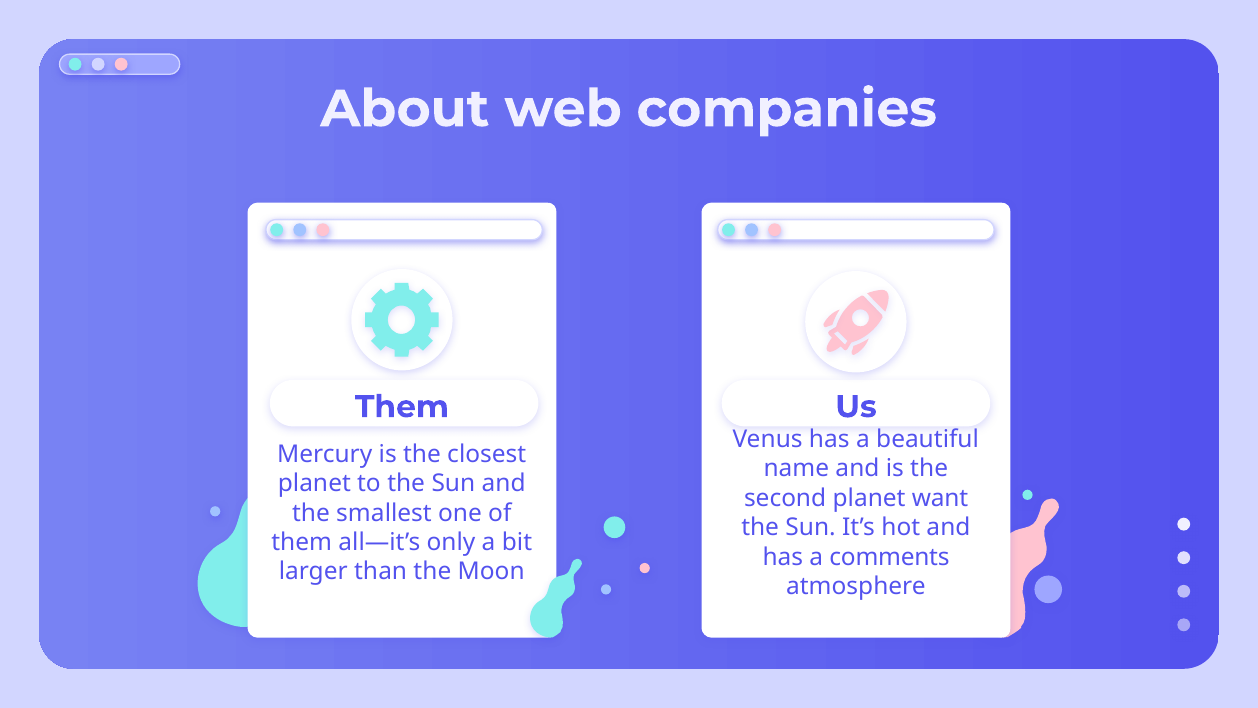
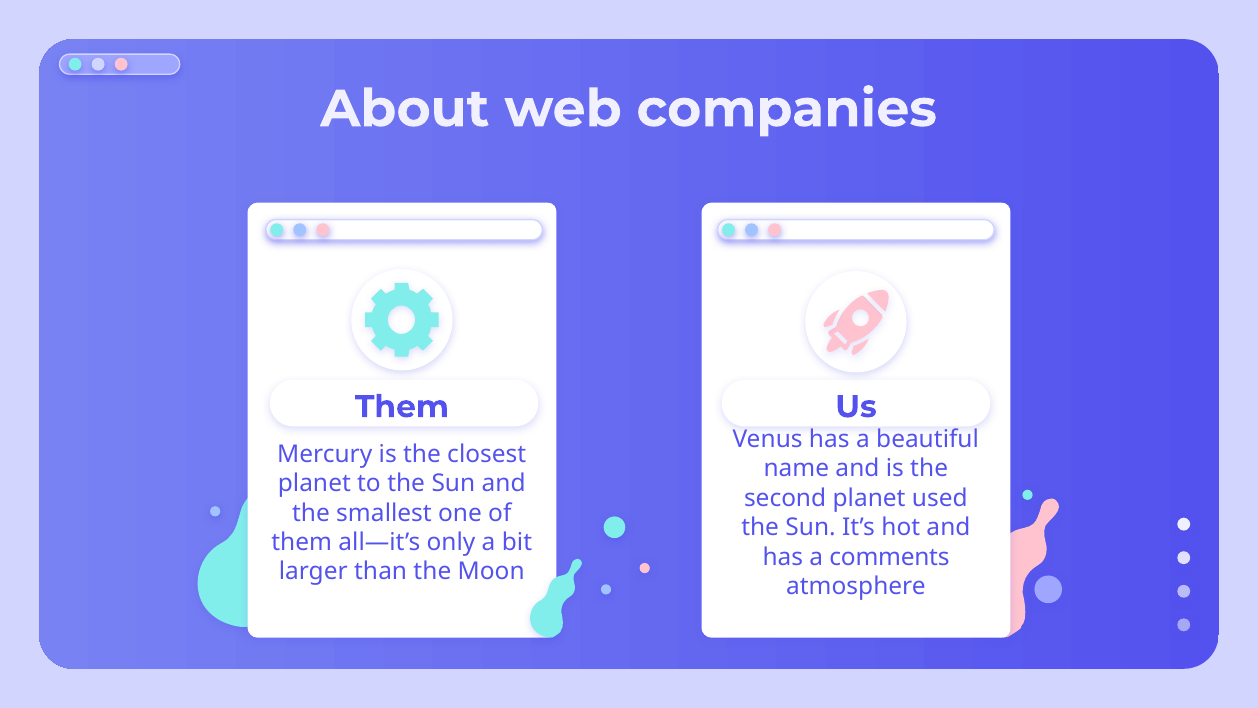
want: want -> used
